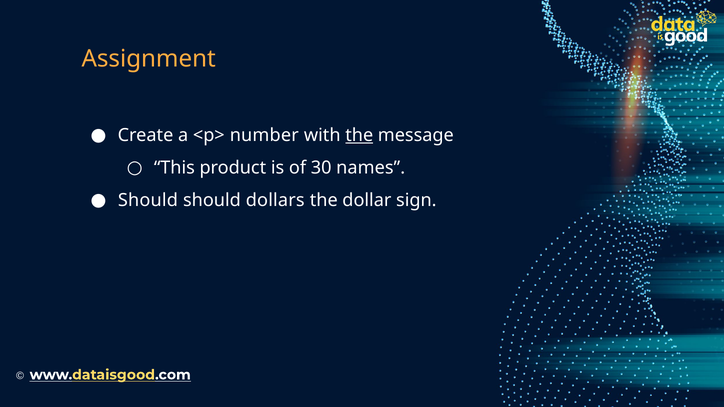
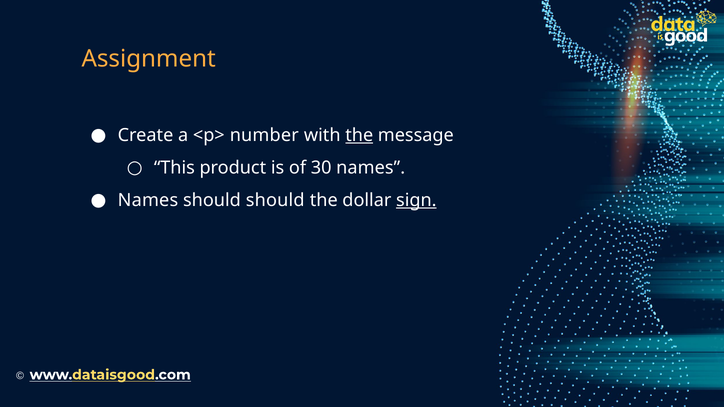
Should at (148, 200): Should -> Names
should dollars: dollars -> should
sign underline: none -> present
